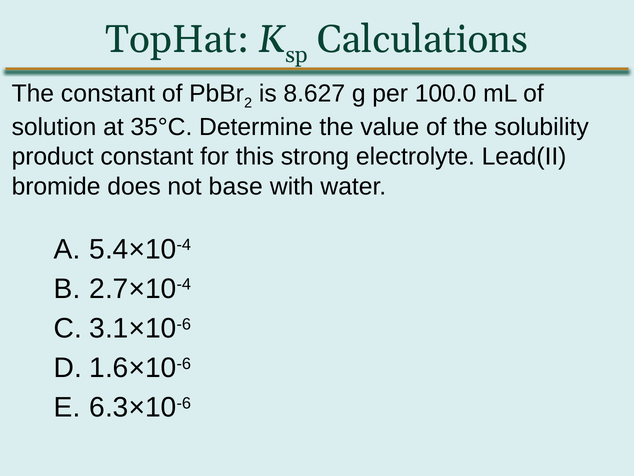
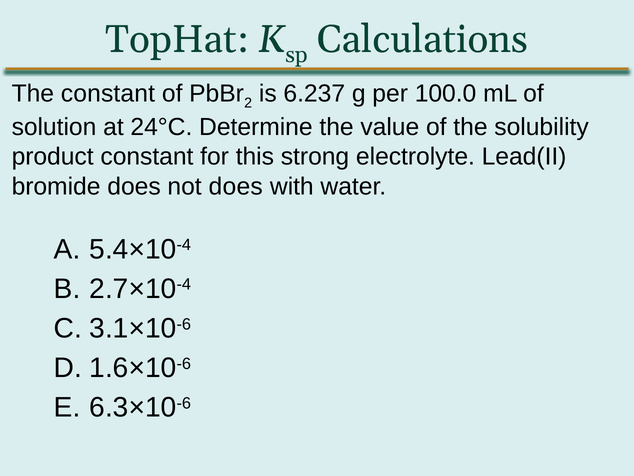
8.627: 8.627 -> 6.237
35°C: 35°C -> 24°C
not base: base -> does
